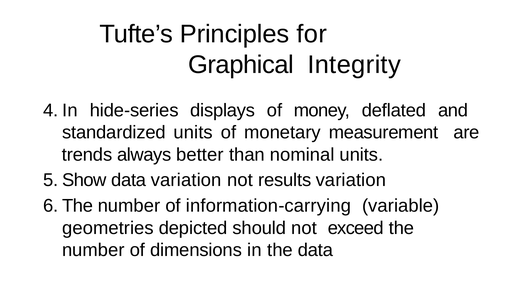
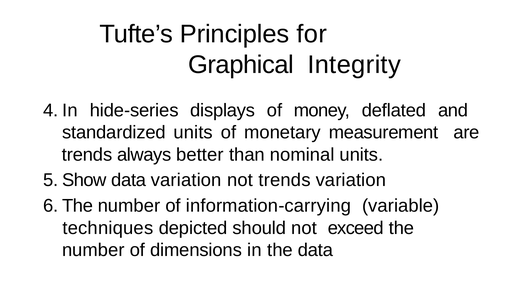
not results: results -> trends
geometries: geometries -> techniques
